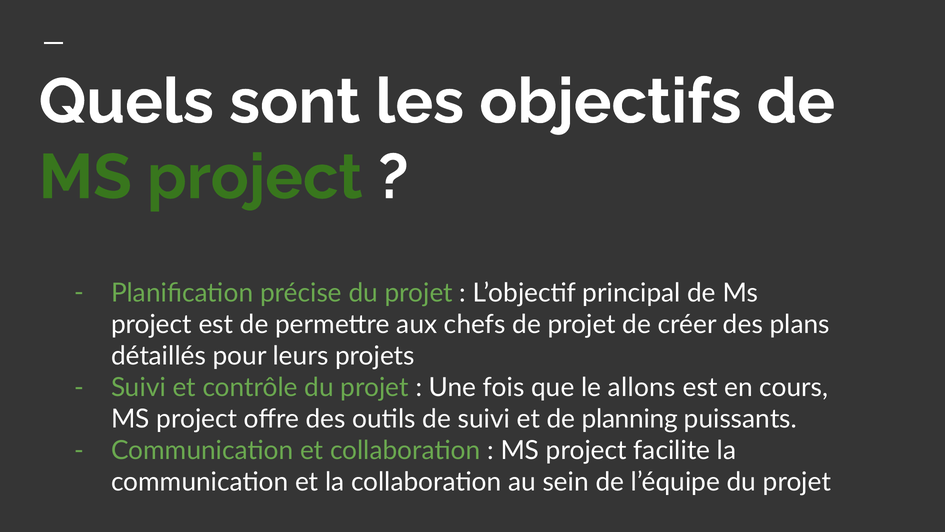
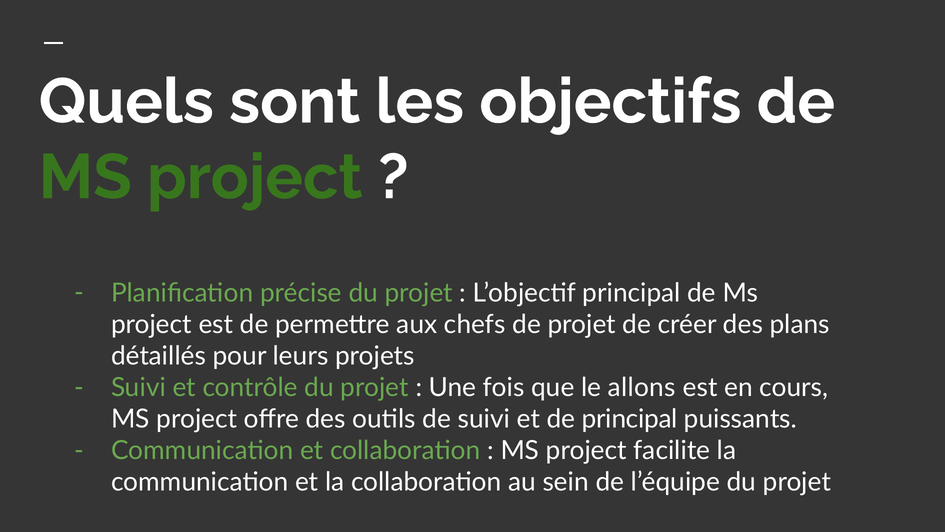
de planning: planning -> principal
